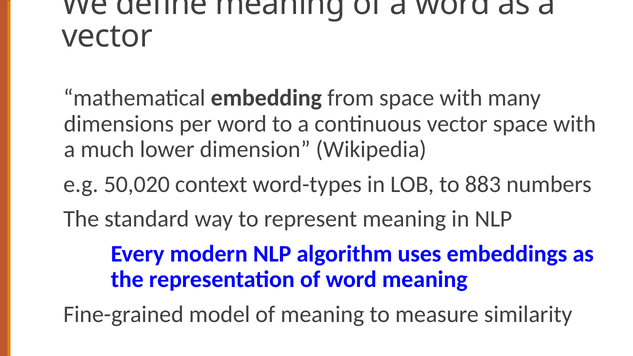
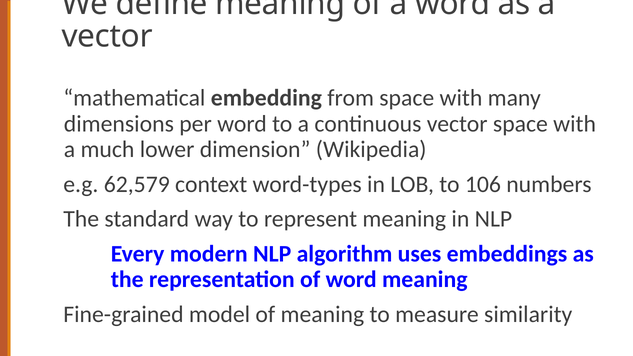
50,020: 50,020 -> 62,579
883: 883 -> 106
